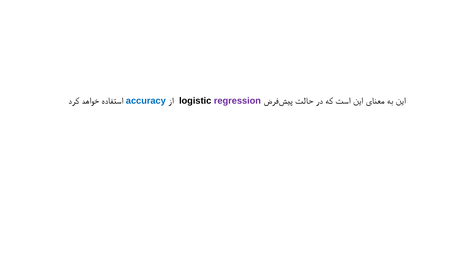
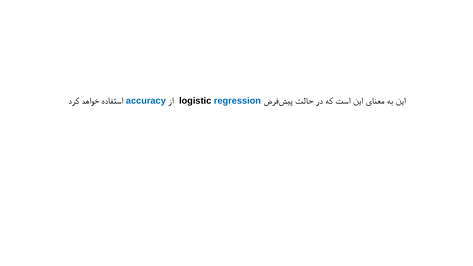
regression colour: purple -> blue
